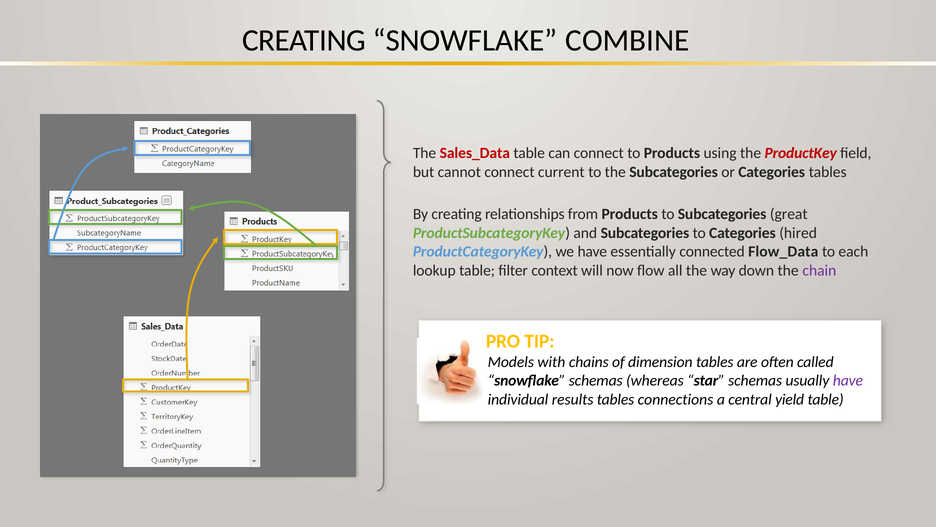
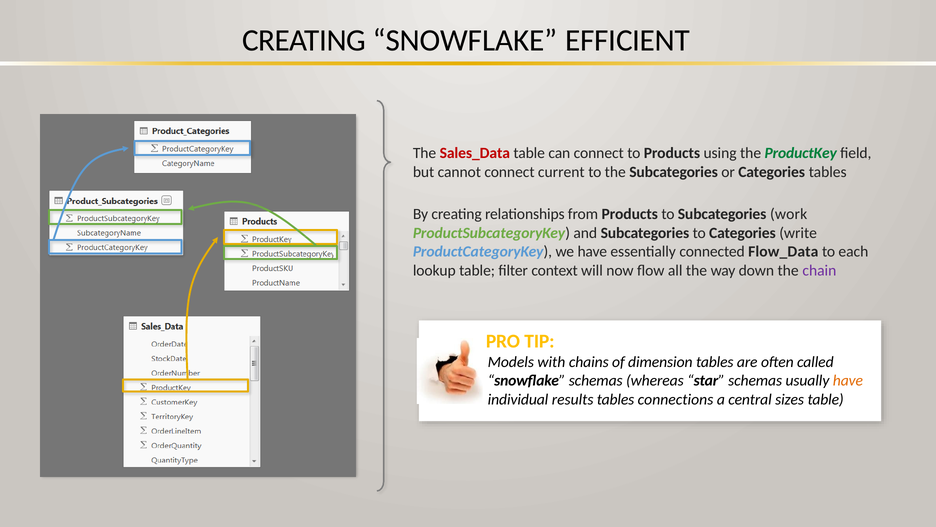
COMBINE: COMBINE -> EFFICIENT
ProductKey colour: red -> green
great: great -> work
hired: hired -> write
have at (848, 380) colour: purple -> orange
yield: yield -> sizes
